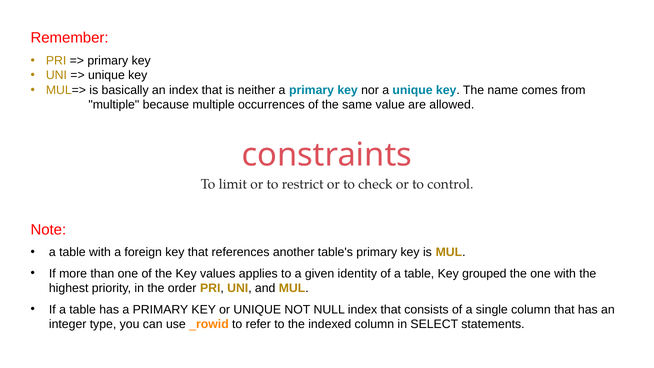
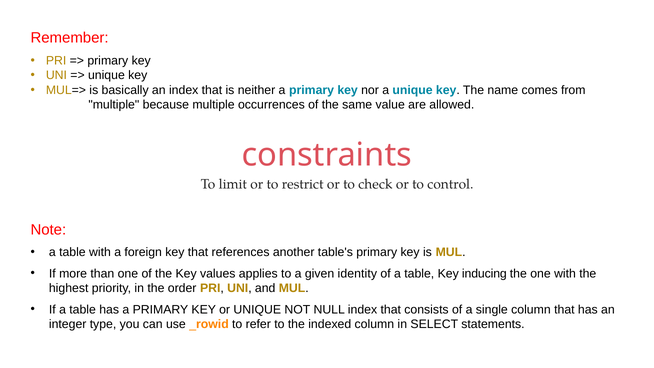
grouped: grouped -> inducing
